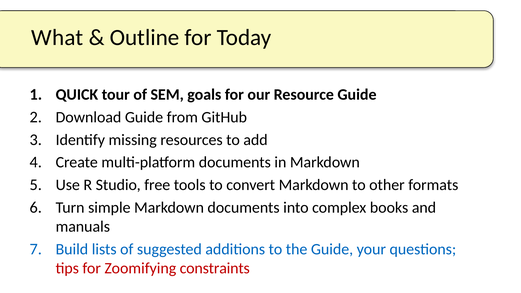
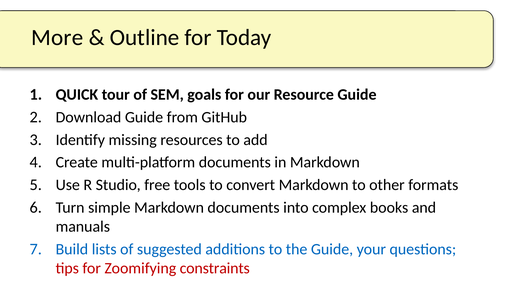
What: What -> More
